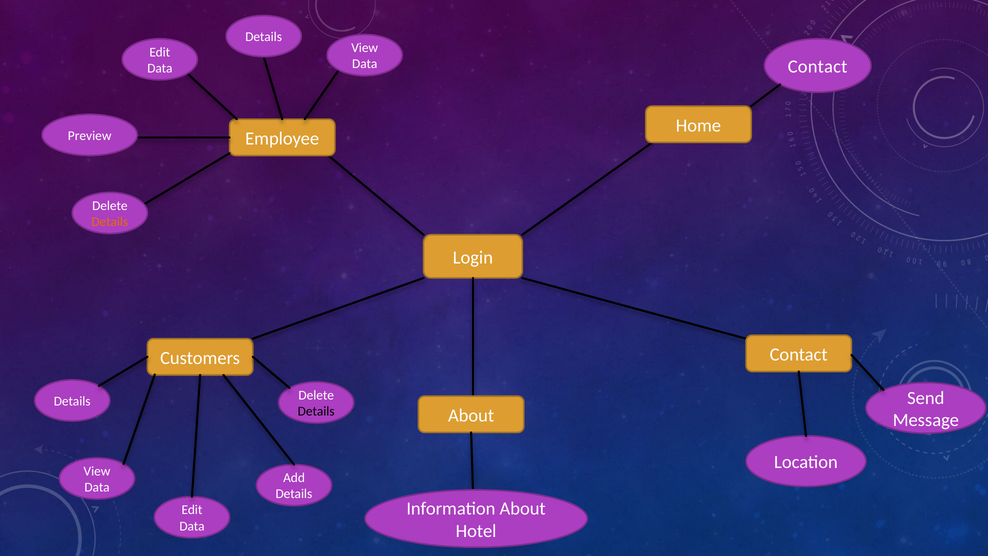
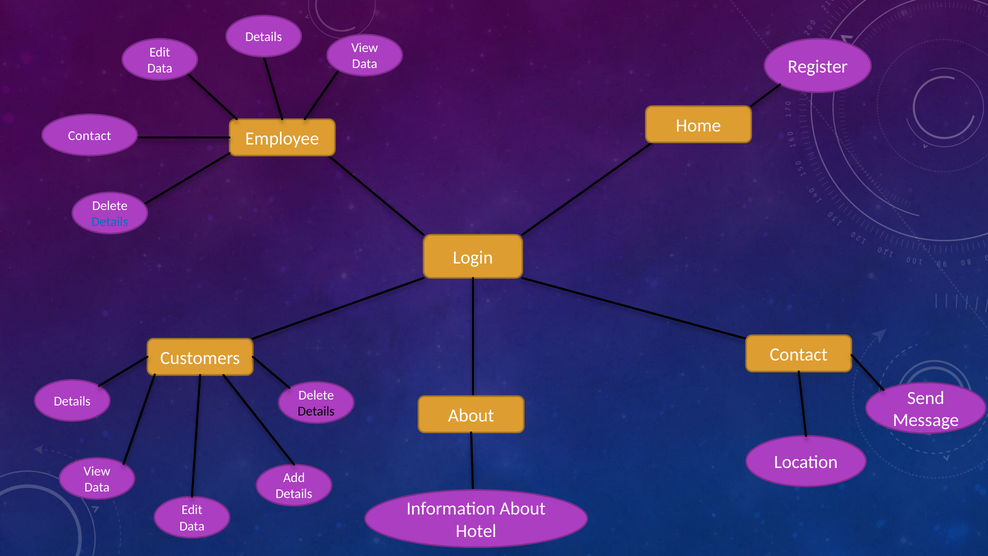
Contact at (818, 67): Contact -> Register
Preview at (90, 136): Preview -> Contact
Details at (110, 222) colour: orange -> blue
